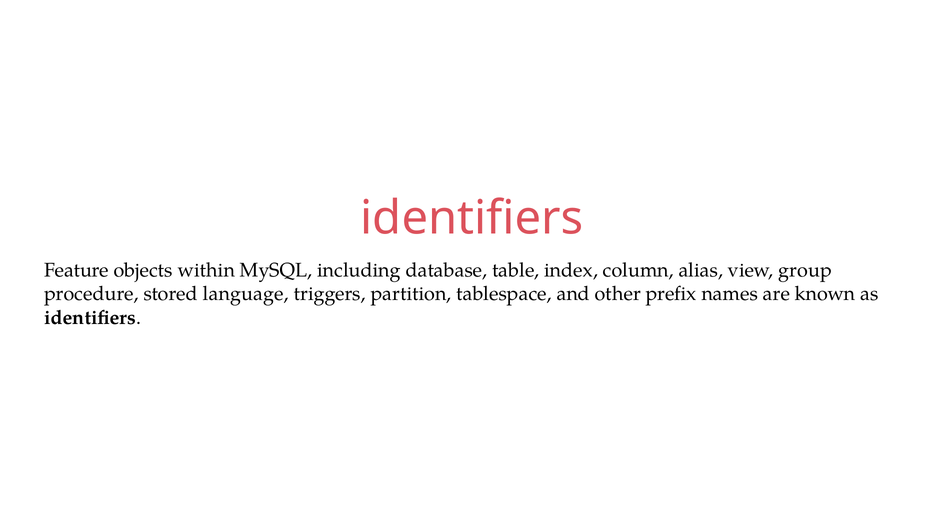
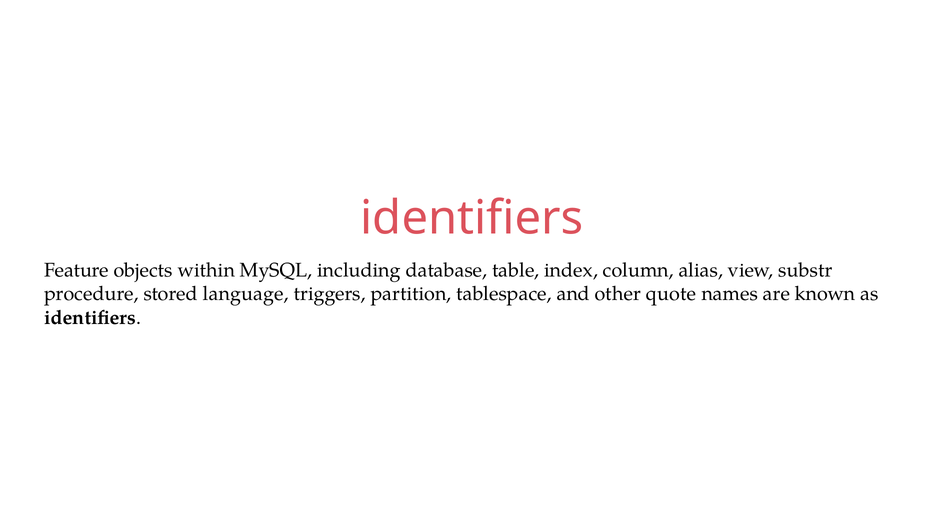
group: group -> substr
prefix: prefix -> quote
